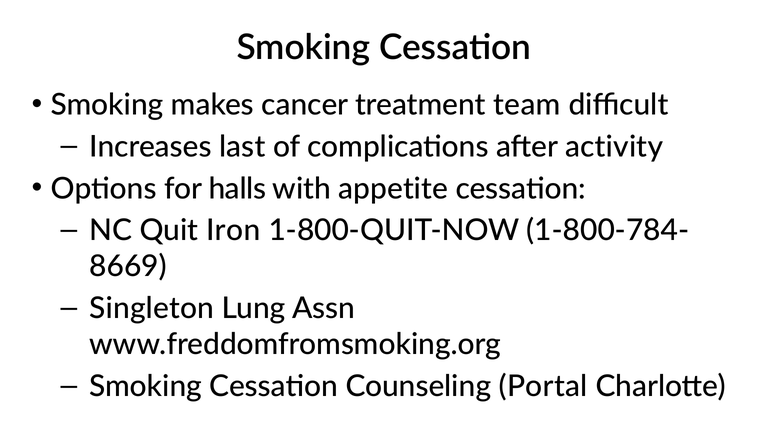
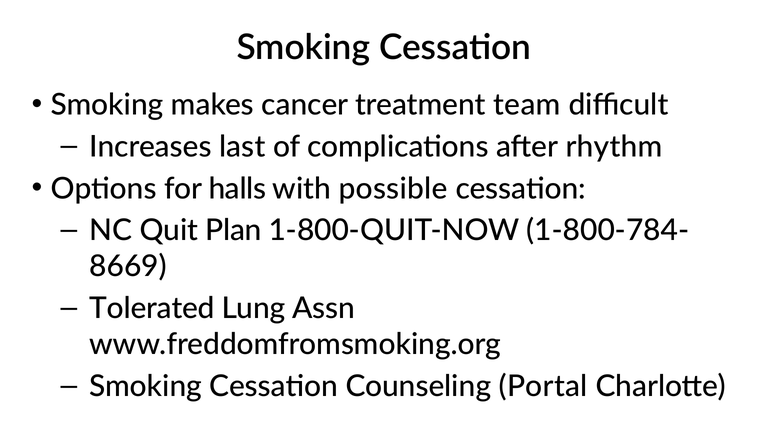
activity: activity -> rhythm
appetite: appetite -> possible
Iron: Iron -> Plan
Singleton: Singleton -> Tolerated
